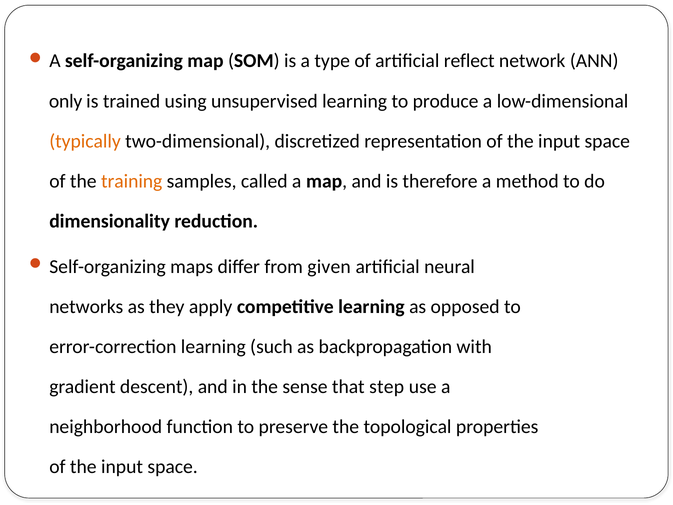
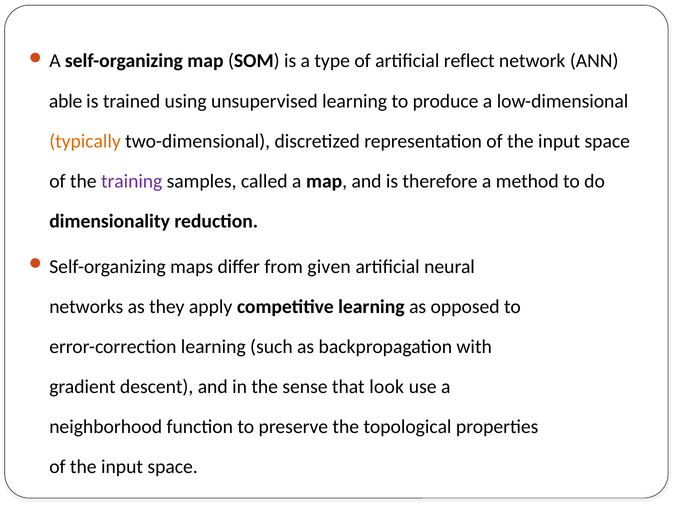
only: only -> able
training colour: orange -> purple
step: step -> look
